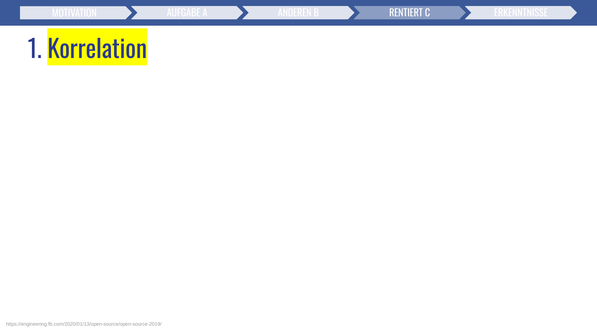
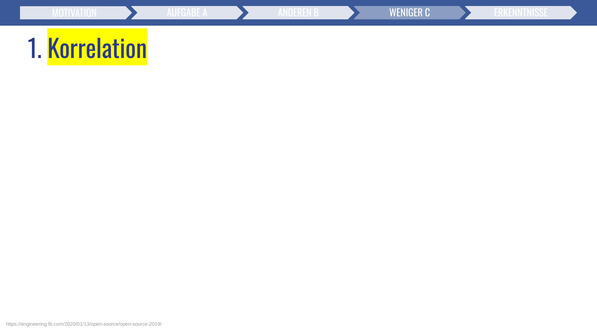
RENTIERT: RENTIERT -> WENIGER
